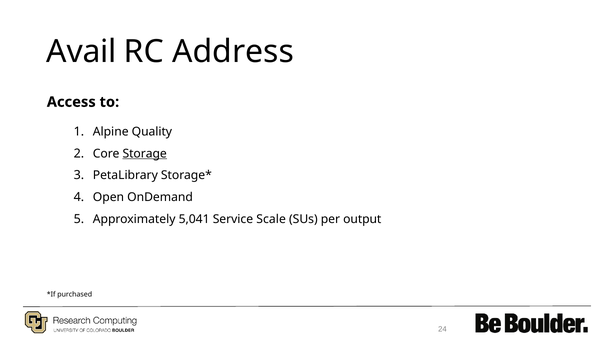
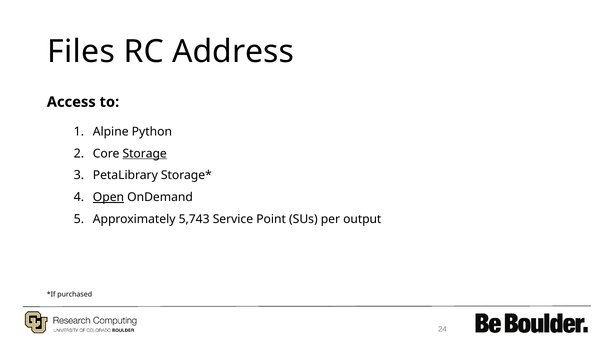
Avail: Avail -> Files
Quality: Quality -> Python
Open underline: none -> present
5,041: 5,041 -> 5,743
Scale: Scale -> Point
